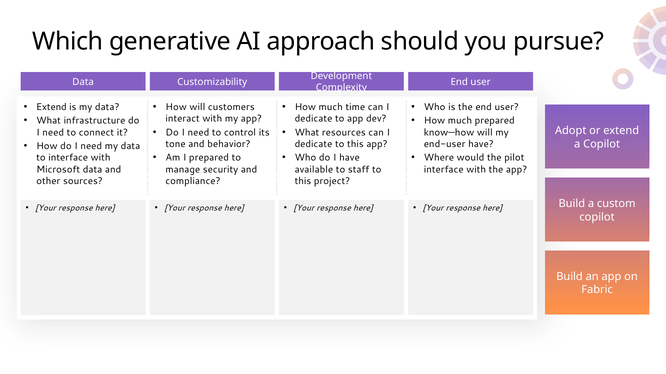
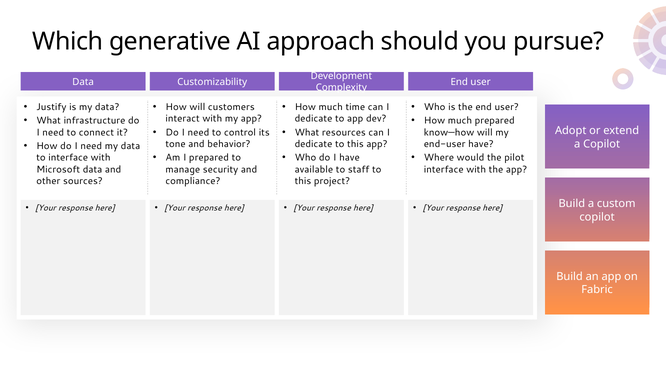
Extend at (51, 107): Extend -> Justify
